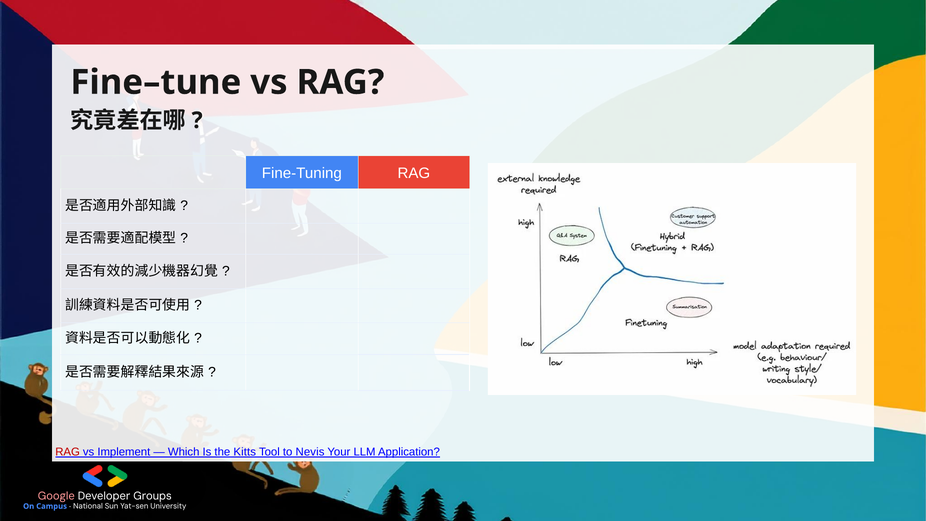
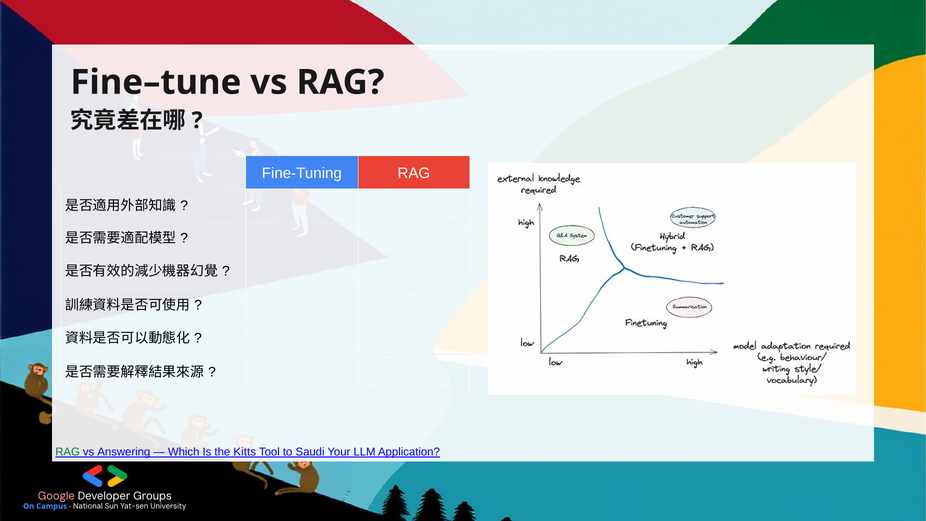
RAG at (68, 452) colour: red -> green
Implement: Implement -> Answering
Nevis: Nevis -> Saudi
